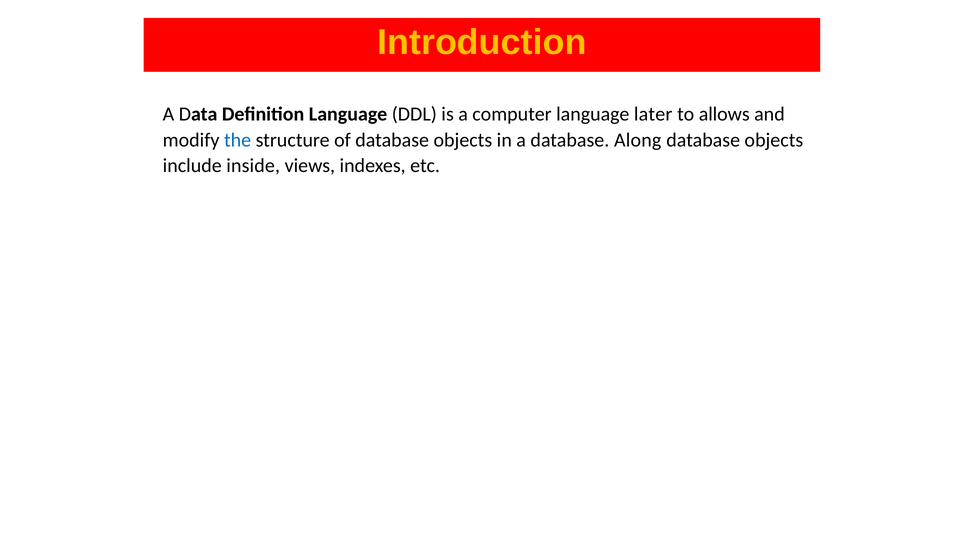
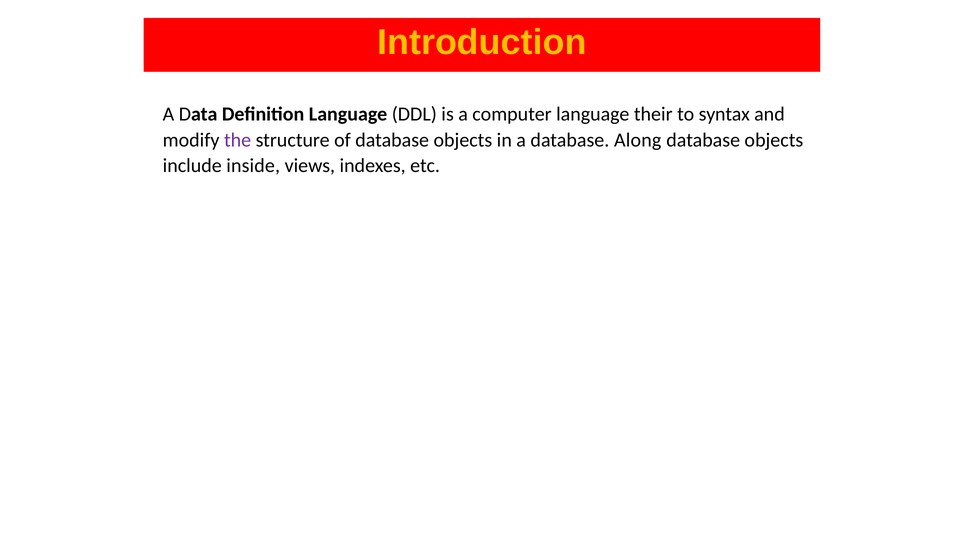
later: later -> their
allows: allows -> syntax
the colour: blue -> purple
